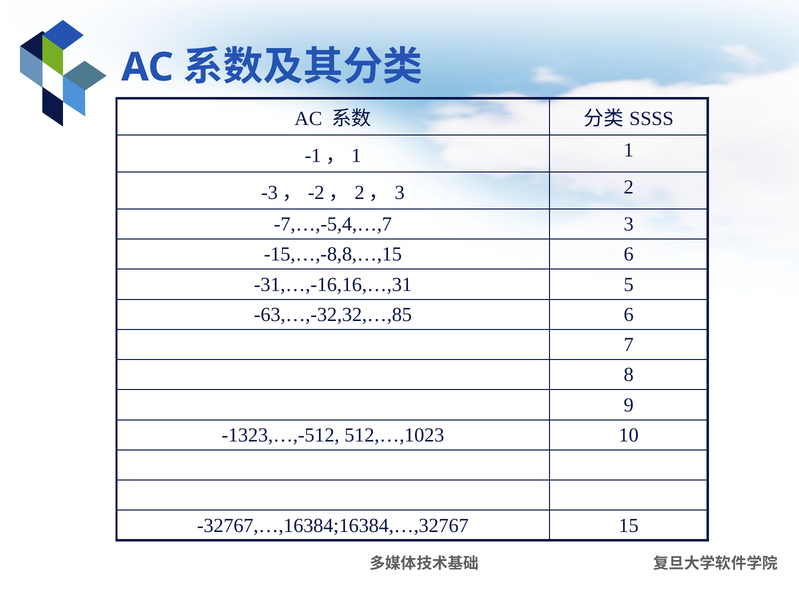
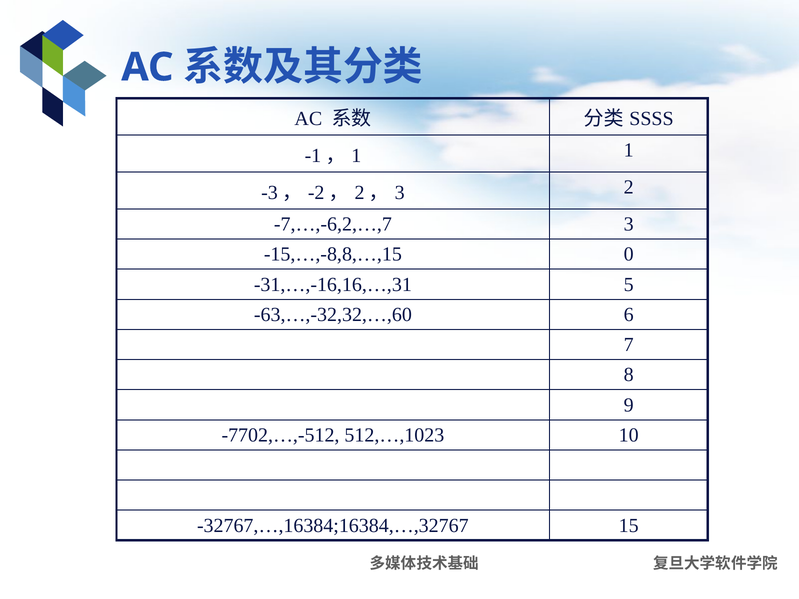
-7,…,-5,4,…,7: -7,…,-5,4,…,7 -> -7,…,-6,2,…,7
-15,…,-8,8,…,15 6: 6 -> 0
-63,…,-32,32,…,85: -63,…,-32,32,…,85 -> -63,…,-32,32,…,60
-1323,…,-512: -1323,…,-512 -> -7702,…,-512
